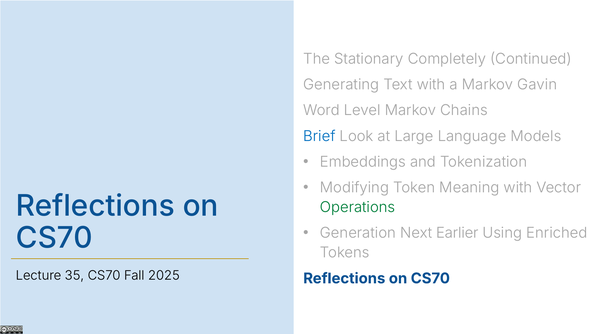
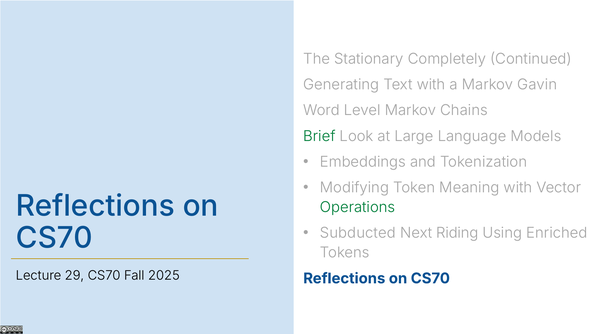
Brief colour: blue -> green
Generation: Generation -> Subducted
Earlier: Earlier -> Riding
35: 35 -> 29
